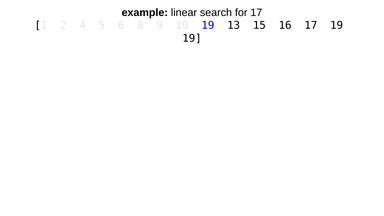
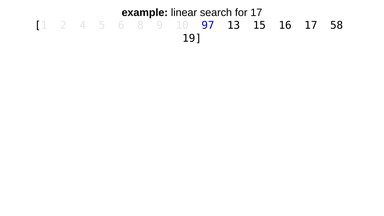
10 19: 19 -> 97
17 19: 19 -> 58
